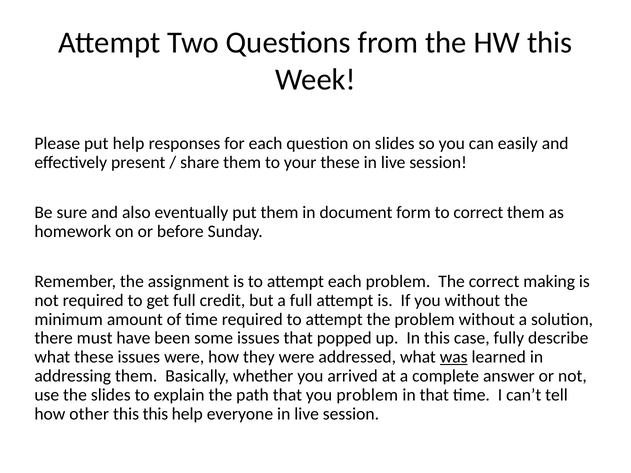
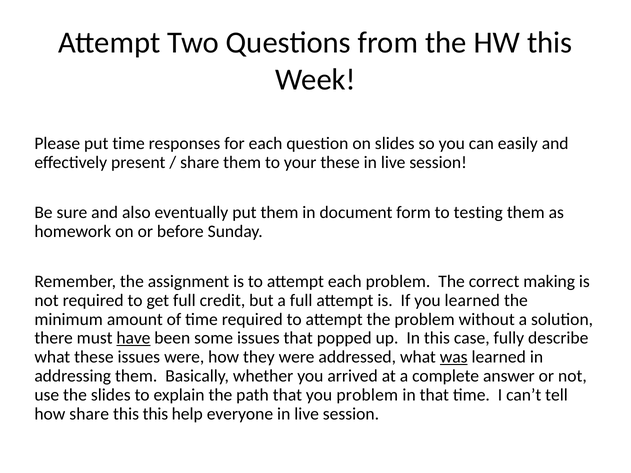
put help: help -> time
to correct: correct -> testing
you without: without -> learned
have underline: none -> present
how other: other -> share
